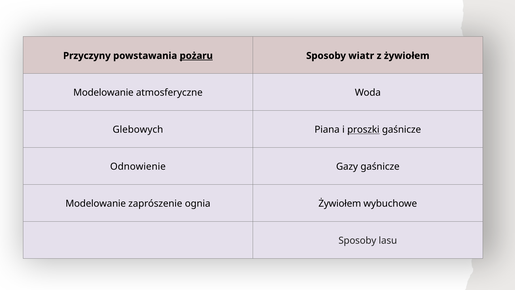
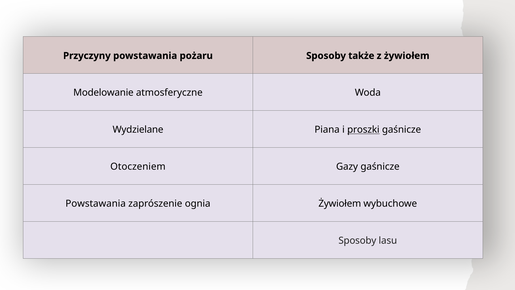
pożaru underline: present -> none
wiatr: wiatr -> także
Glebowych: Glebowych -> Wydzielane
Odnowienie: Odnowienie -> Otoczeniem
Modelowanie at (96, 203): Modelowanie -> Powstawania
